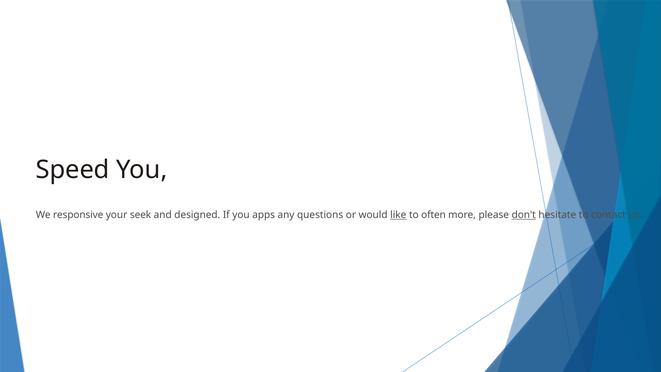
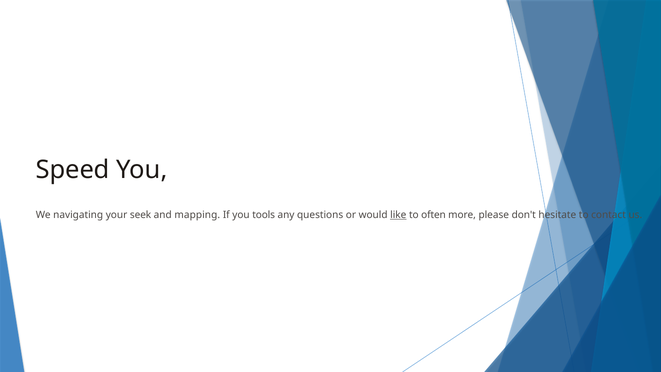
responsive: responsive -> navigating
designed: designed -> mapping
apps: apps -> tools
don't underline: present -> none
